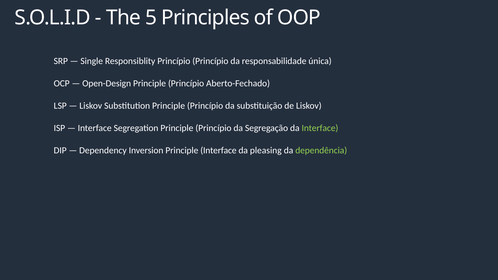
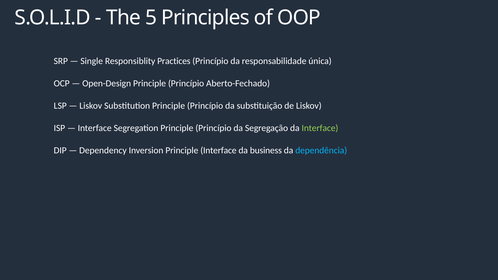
Responsiblity Princípio: Princípio -> Practices
pleasing: pleasing -> business
dependência colour: light green -> light blue
